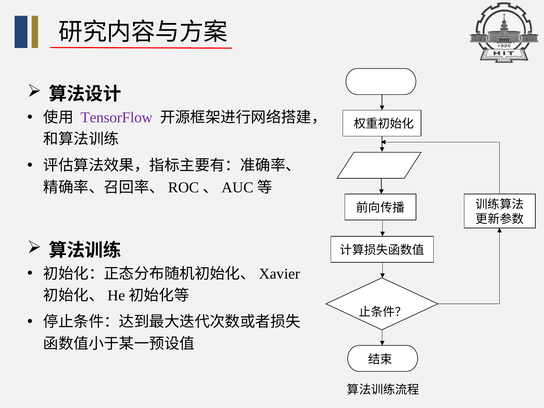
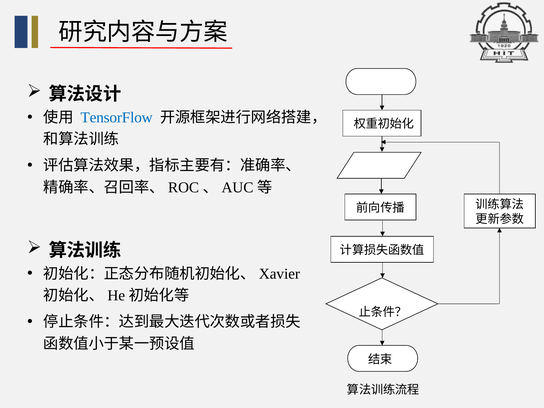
TensorFlow colour: purple -> blue
